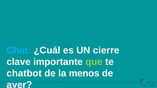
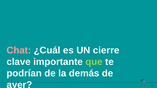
Chat colour: light blue -> pink
chatbot: chatbot -> podrían
menos: menos -> demás
